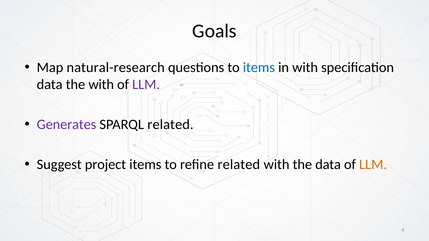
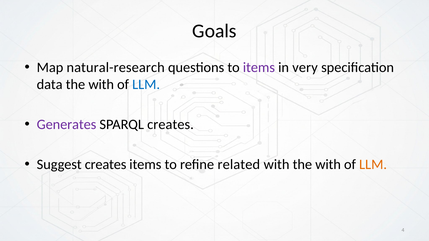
items at (259, 67) colour: blue -> purple
in with: with -> very
LLM at (146, 85) colour: purple -> blue
SPARQL related: related -> creates
Suggest project: project -> creates
with the data: data -> with
